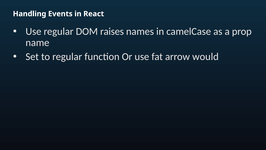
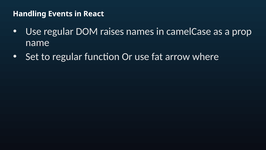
would: would -> where
